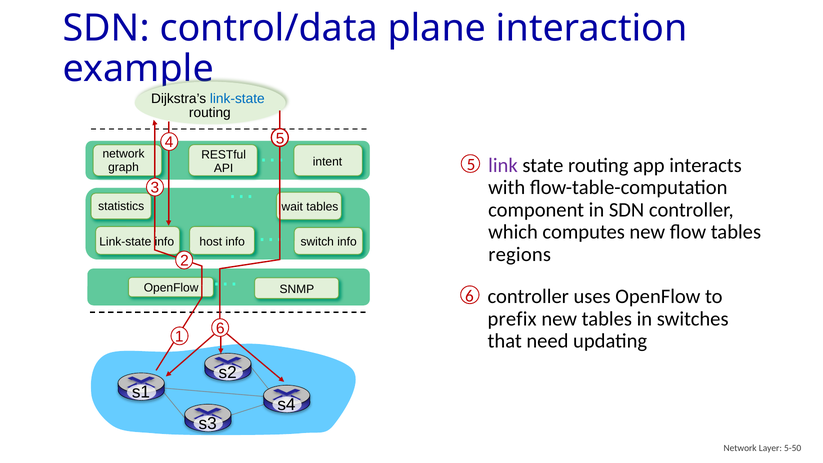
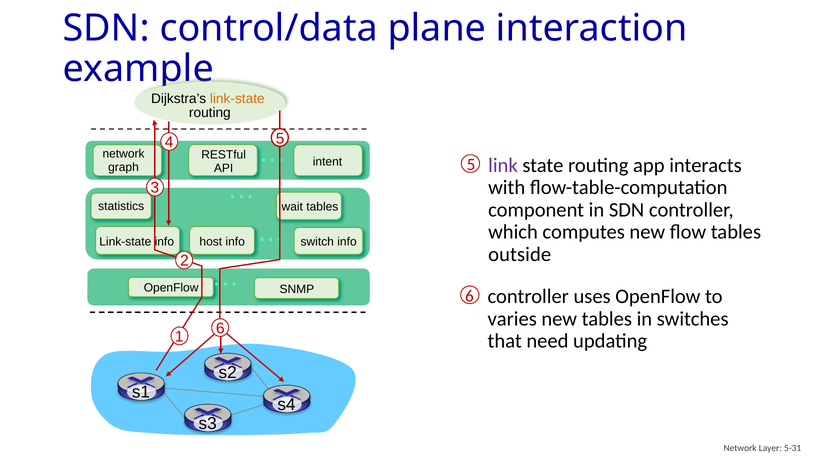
link-state at (237, 99) colour: blue -> orange
regions: regions -> outside
prefix: prefix -> varies
5-50: 5-50 -> 5-31
